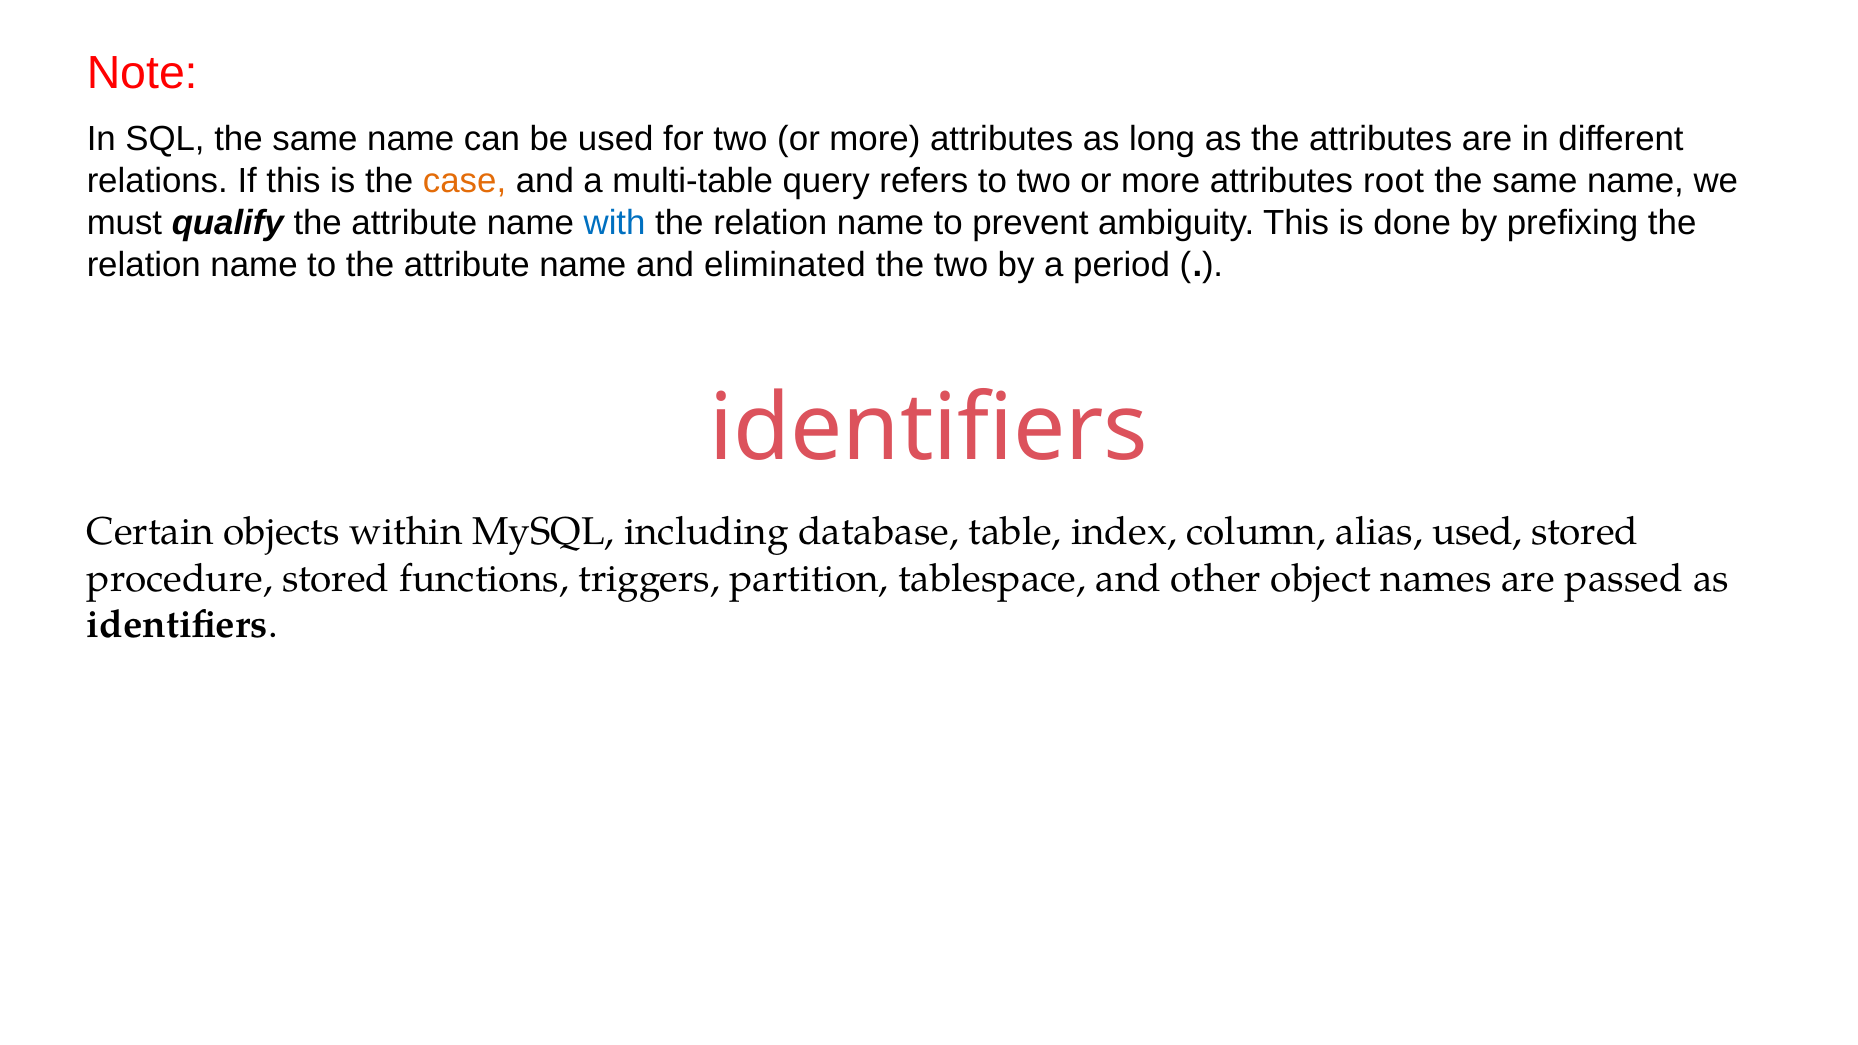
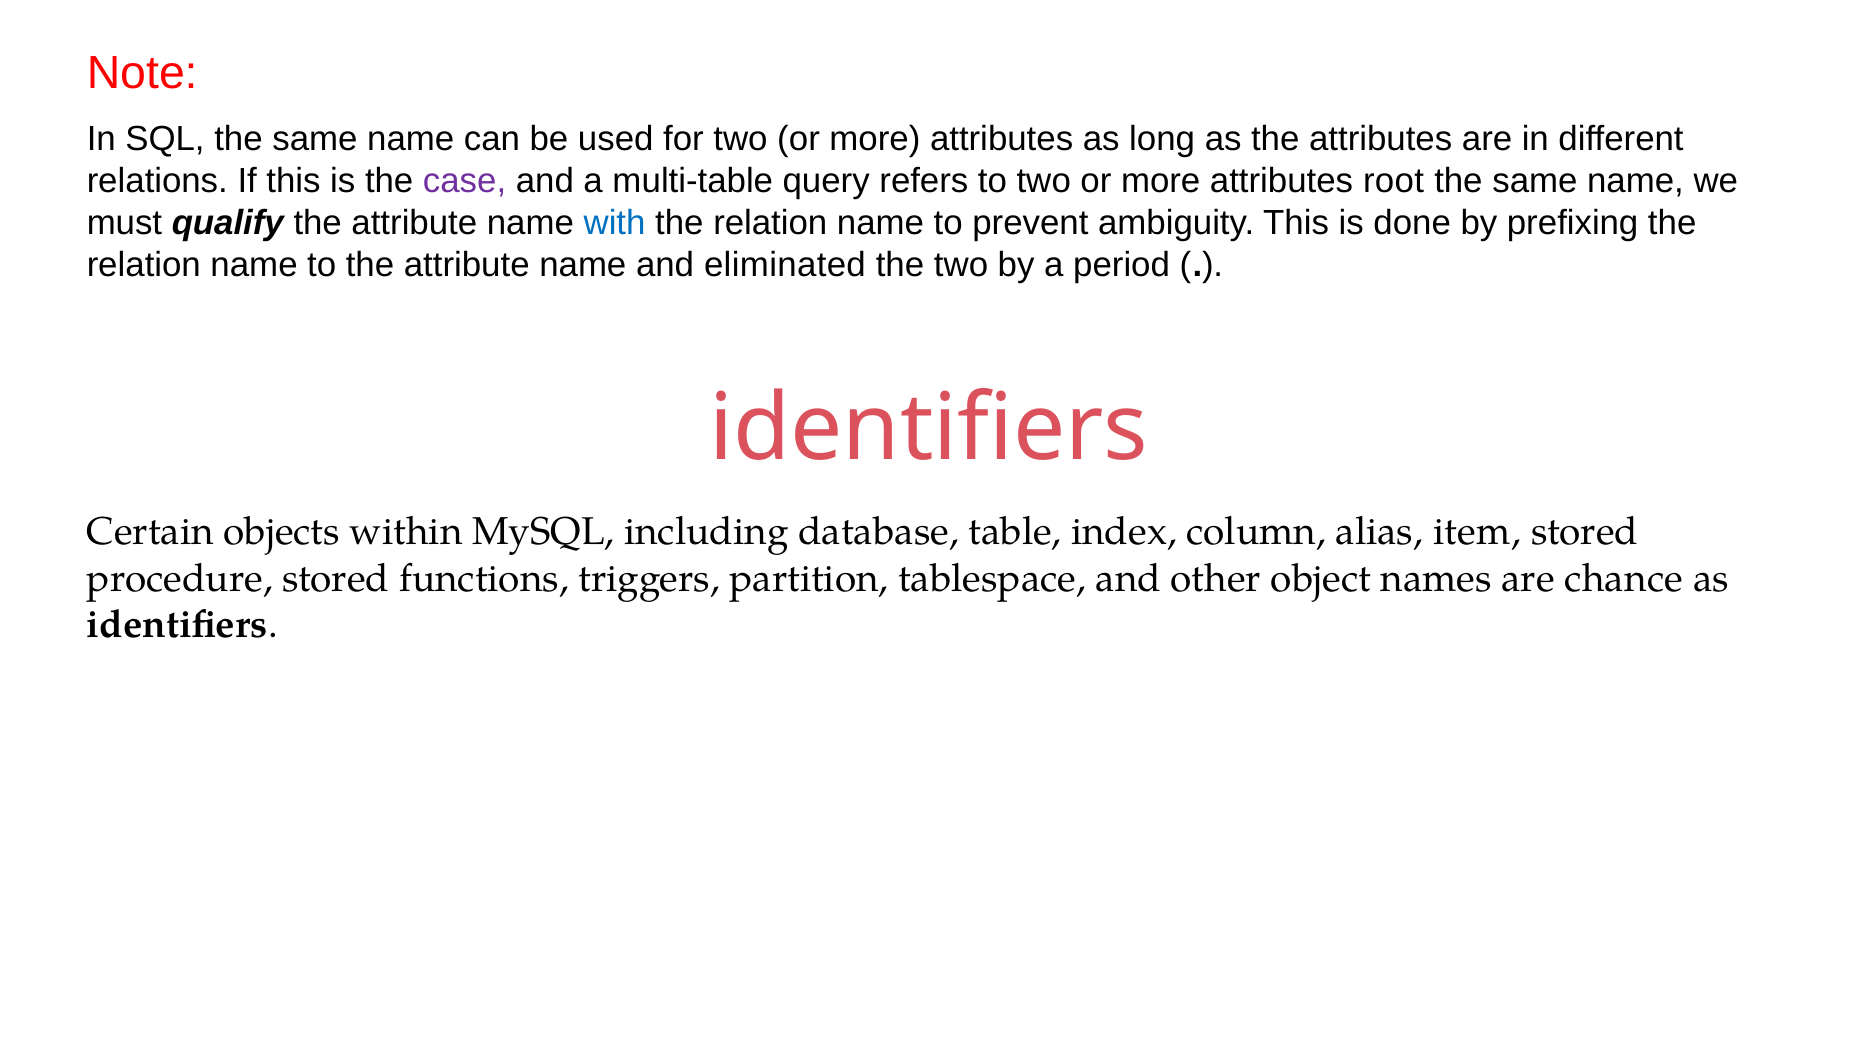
case colour: orange -> purple
alias used: used -> item
passed: passed -> chance
